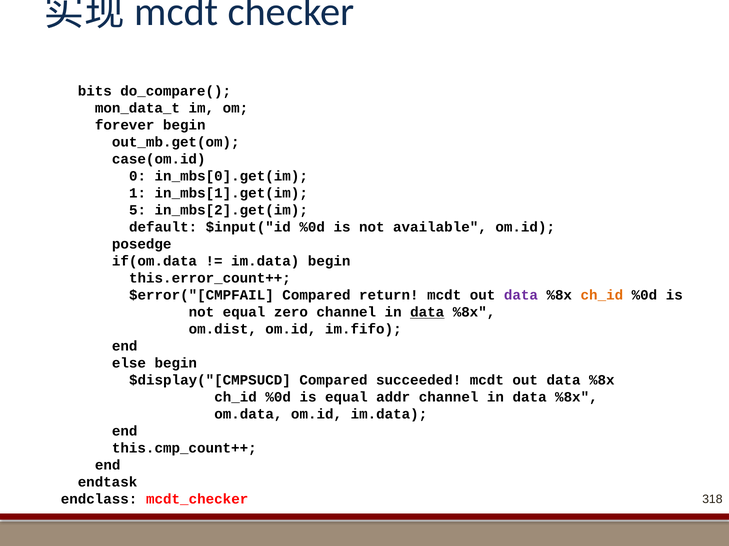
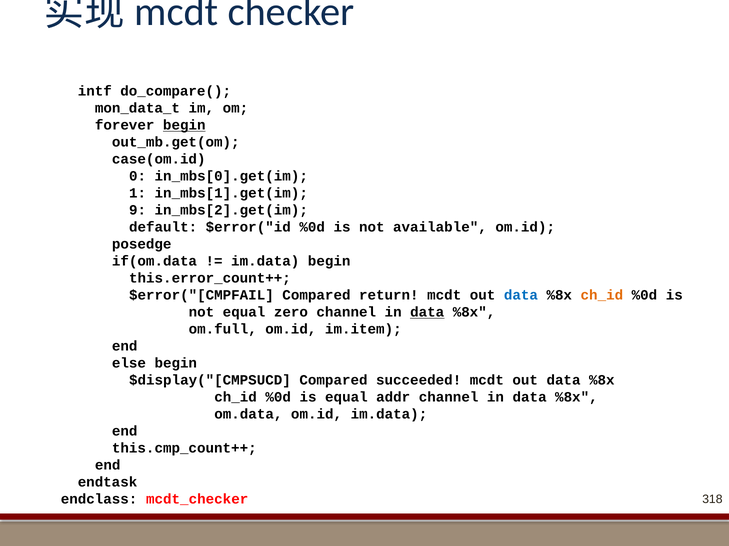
bits: bits -> intf
begin at (184, 125) underline: none -> present
5: 5 -> 9
$input("id: $input("id -> $error("id
data at (521, 296) colour: purple -> blue
om.dist: om.dist -> om.full
im.fifo: im.fifo -> im.item
